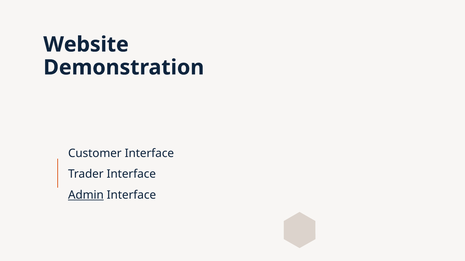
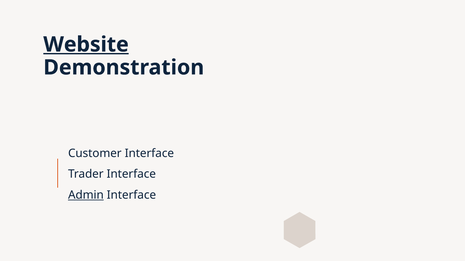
Website underline: none -> present
